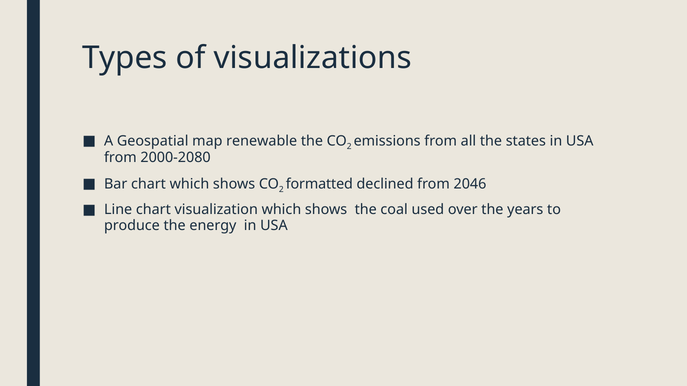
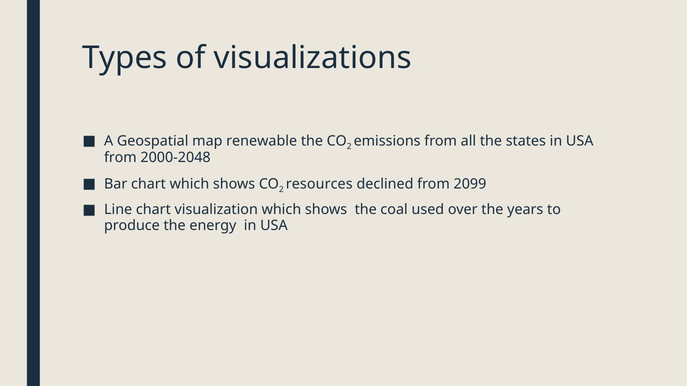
2000-2080: 2000-2080 -> 2000-2048
formatted: formatted -> resources
2046: 2046 -> 2099
